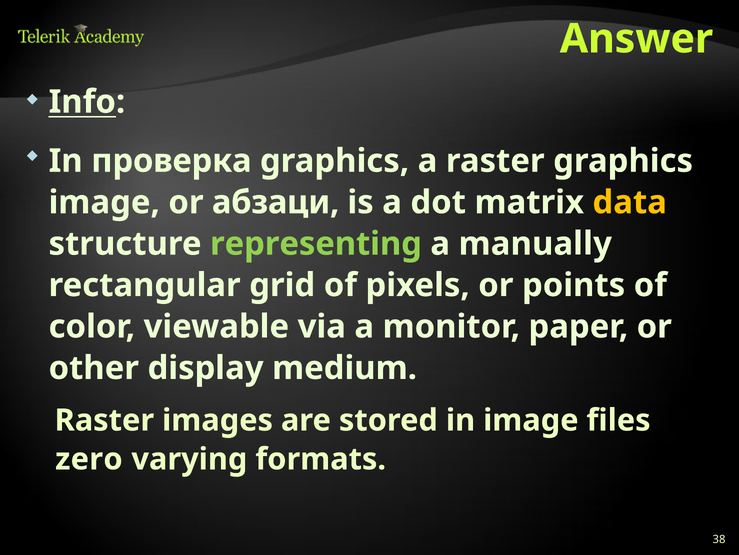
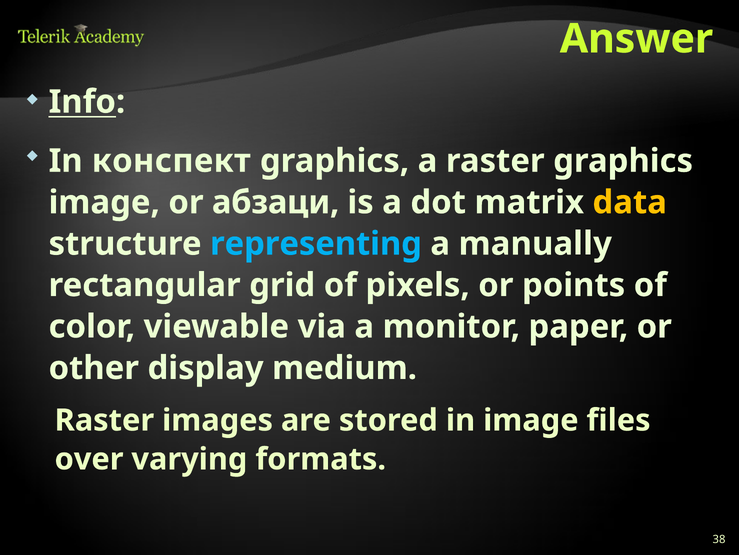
проверка: проверка -> конспект
representing colour: light green -> light blue
zero: zero -> over
